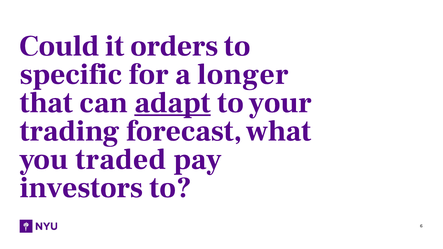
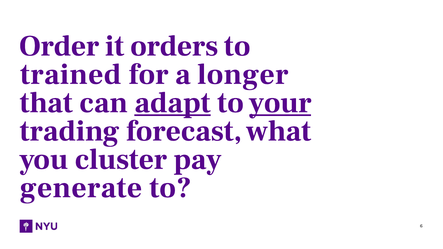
Could: Could -> Order
specific: specific -> trained
your underline: none -> present
traded: traded -> cluster
investors: investors -> generate
